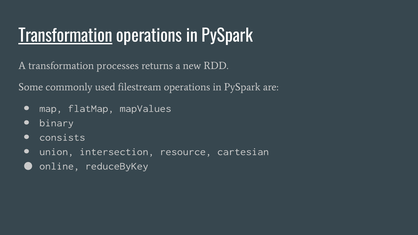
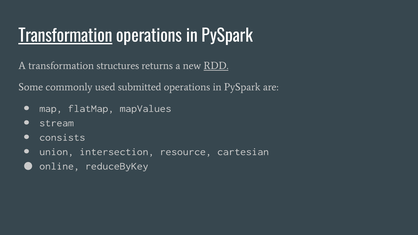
processes: processes -> structures
RDD underline: none -> present
filestream: filestream -> submitted
binary: binary -> stream
